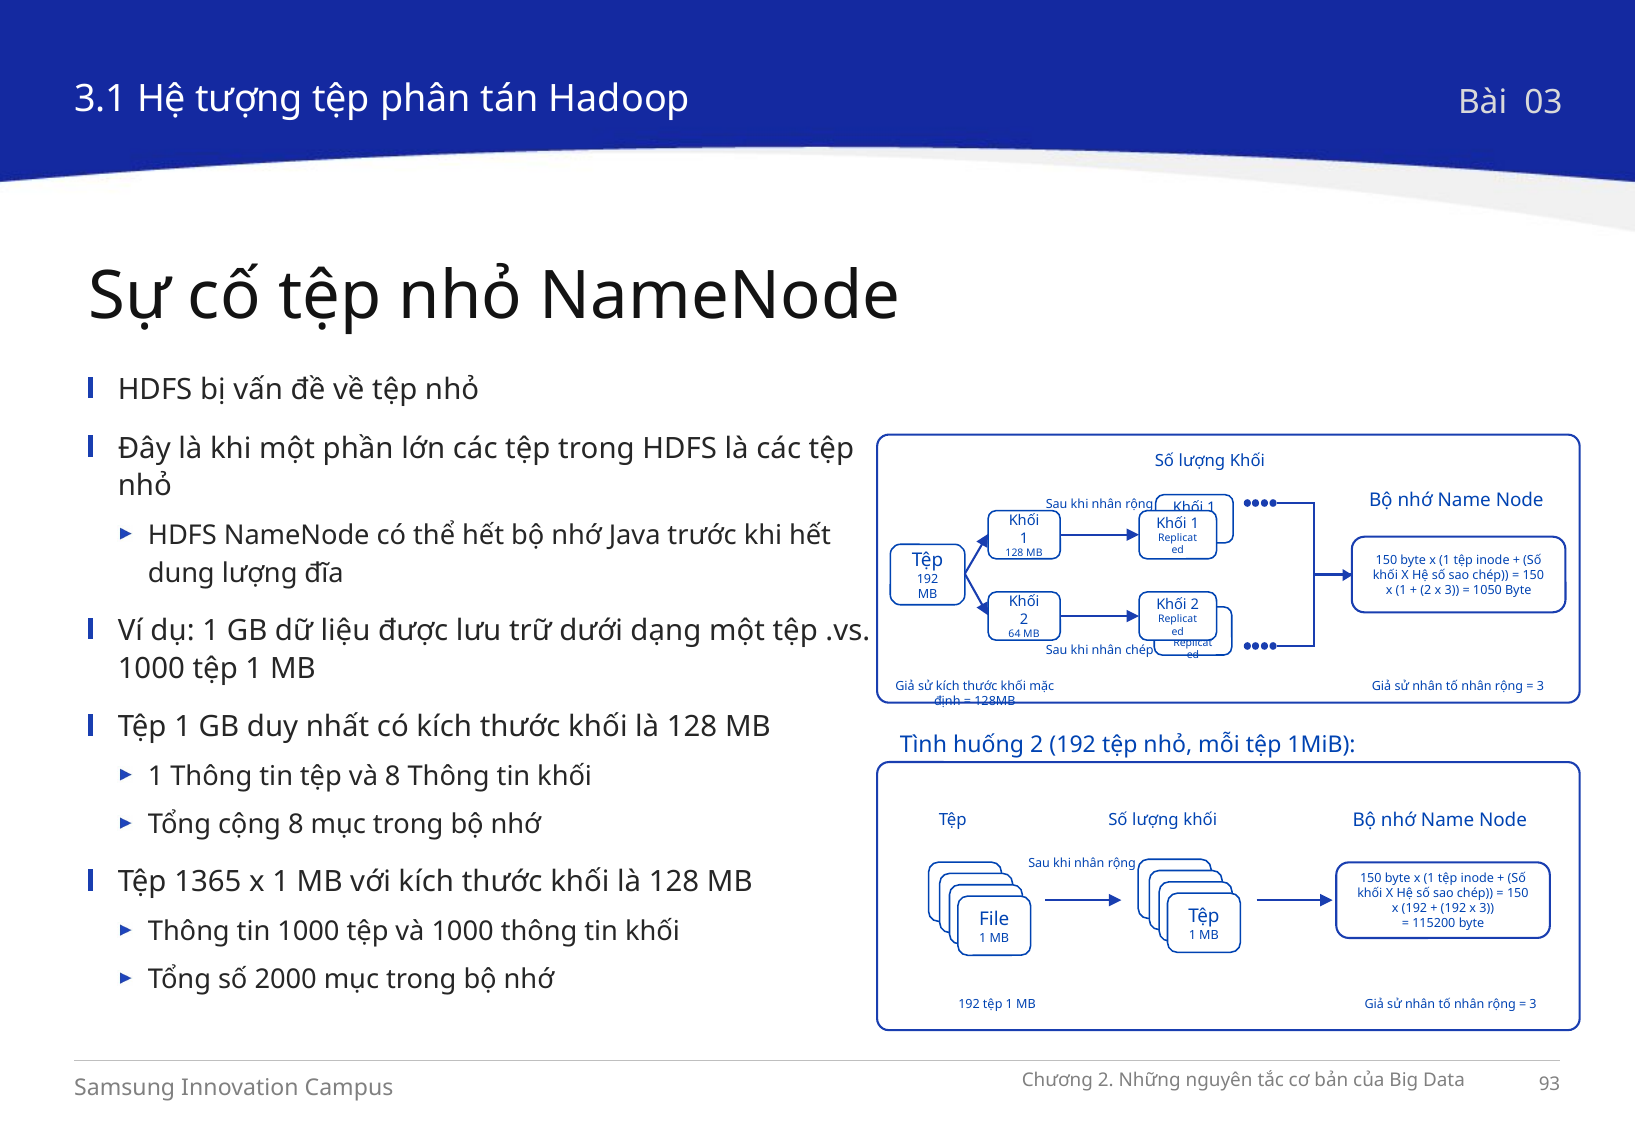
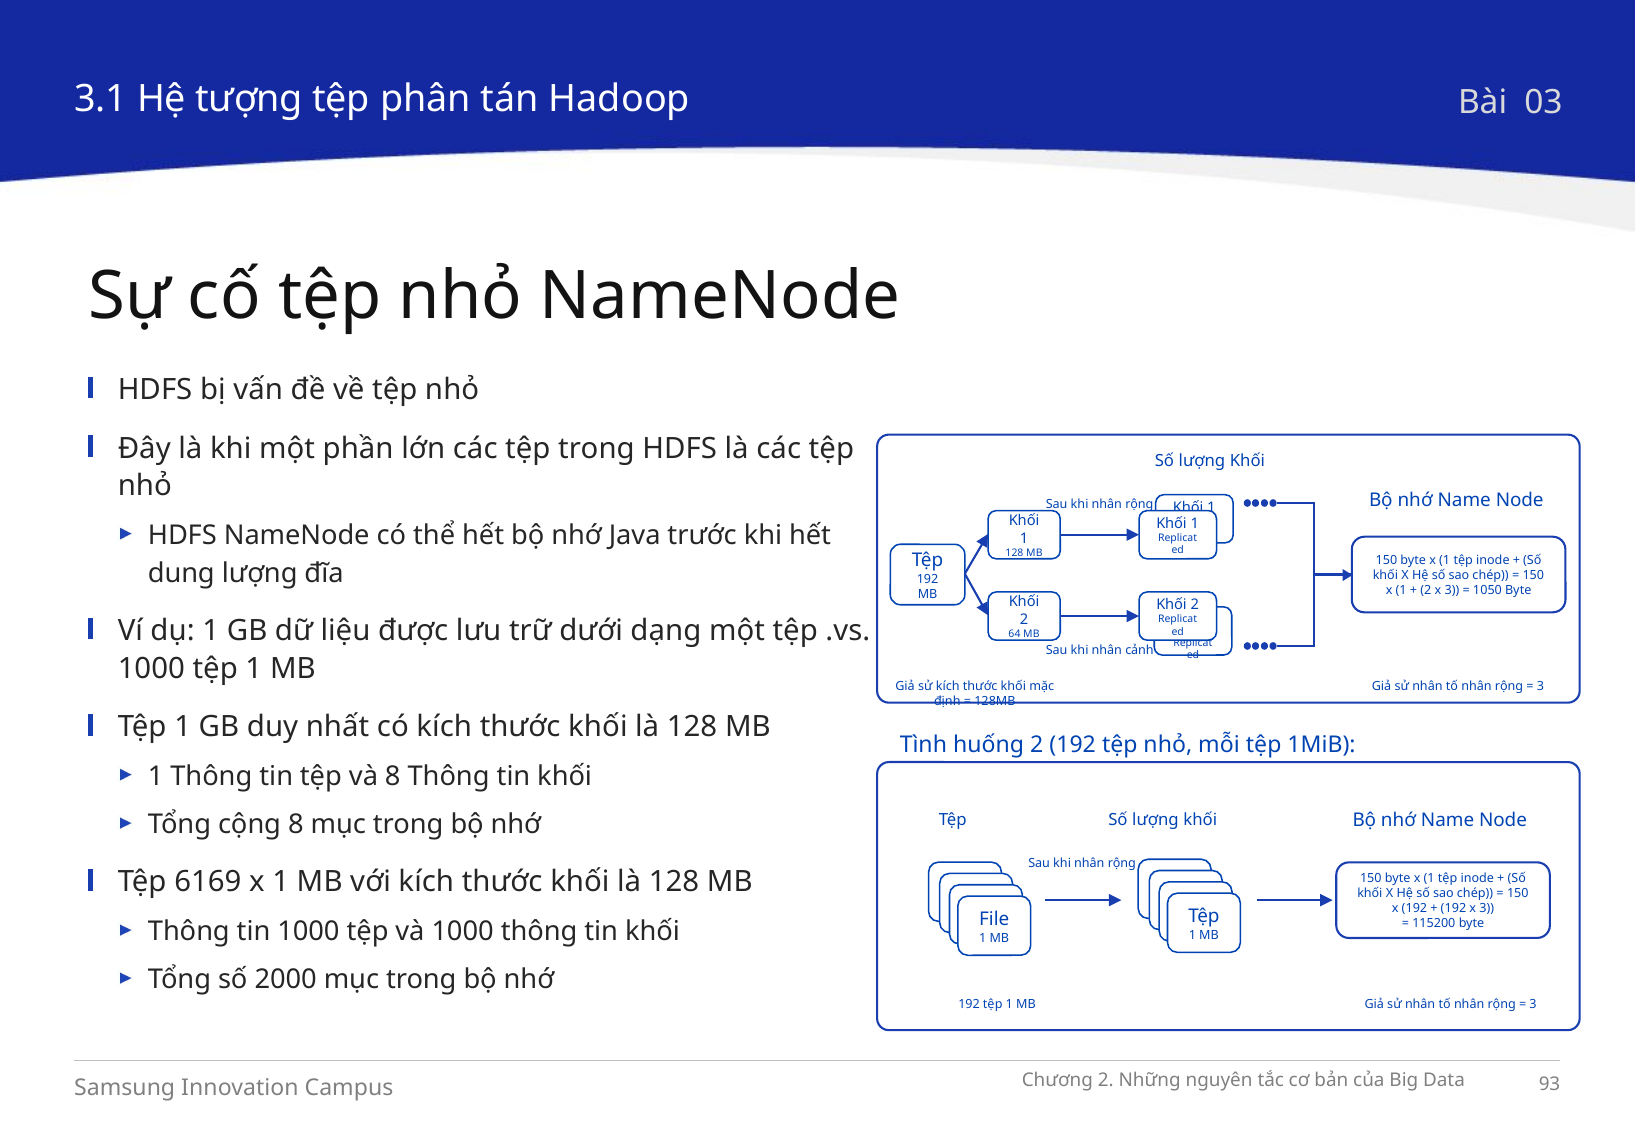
nhân chép: chép -> cảnh
1365: 1365 -> 6169
